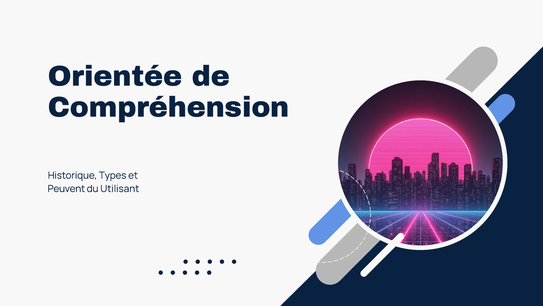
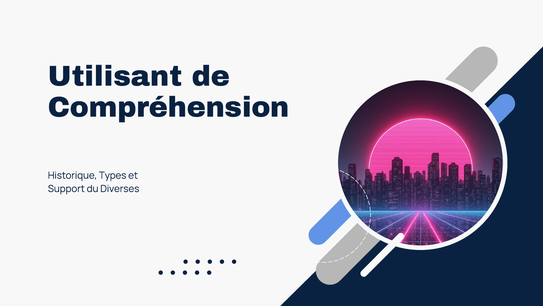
Orientée: Orientée -> Utilisant
Peuvent: Peuvent -> Support
Utilisant: Utilisant -> Diverses
